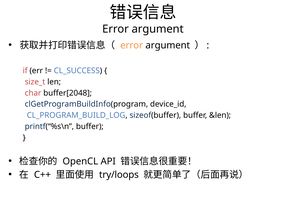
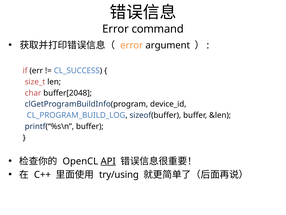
argument at (158, 29): argument -> command
API underline: none -> present
try/loops: try/loops -> try/using
